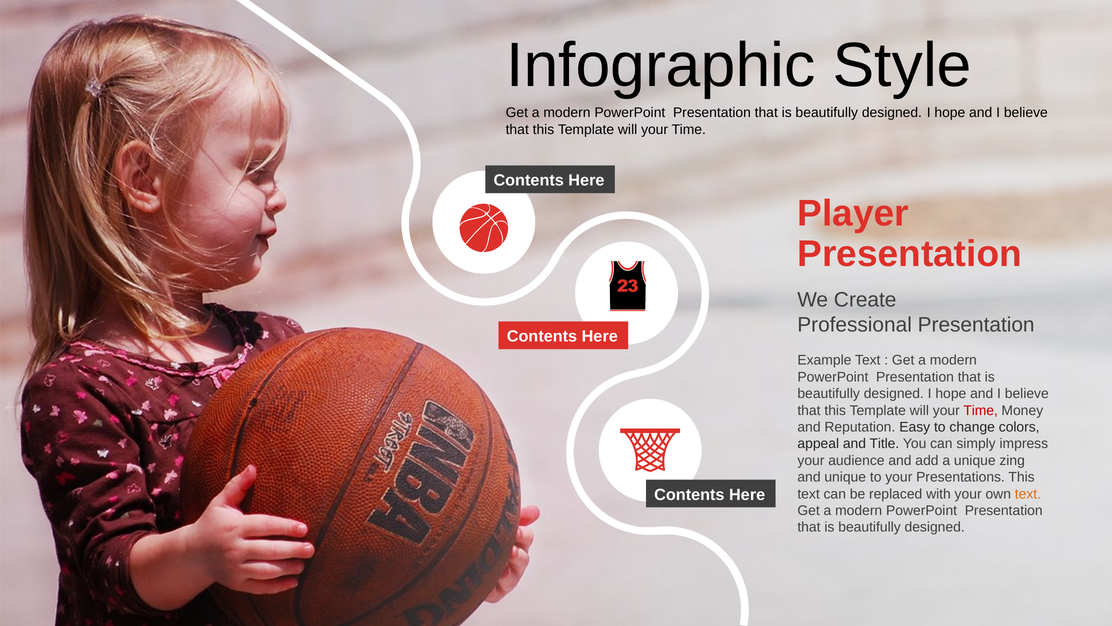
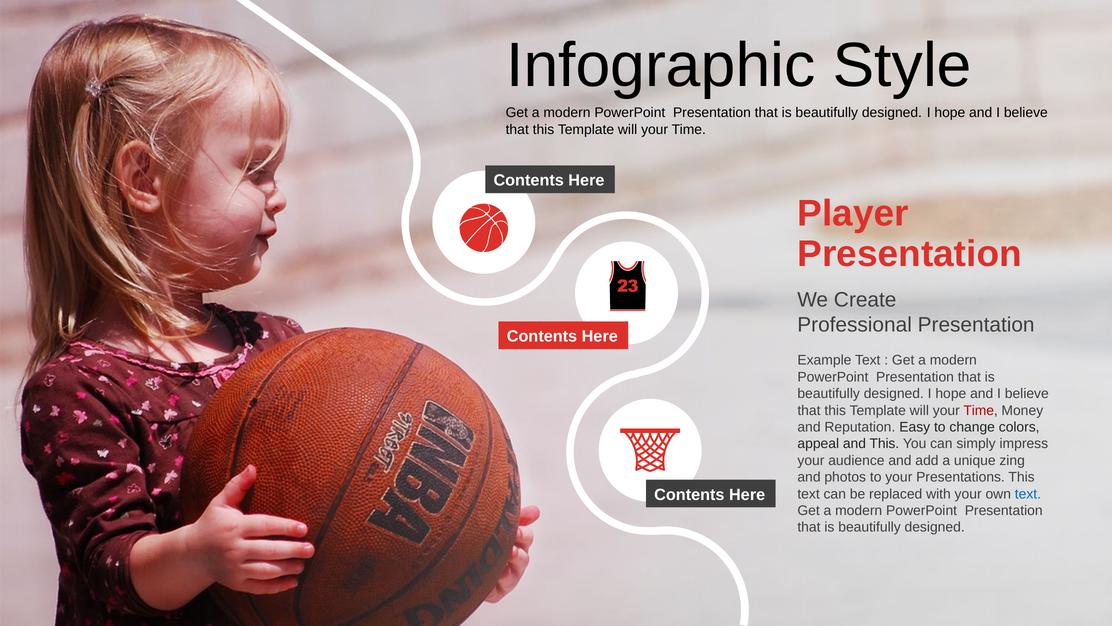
and Title: Title -> This
and unique: unique -> photos
text at (1028, 494) colour: orange -> blue
